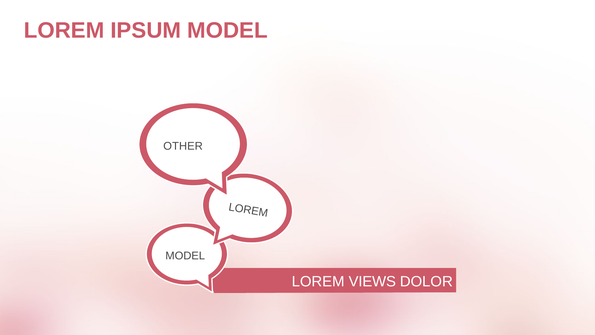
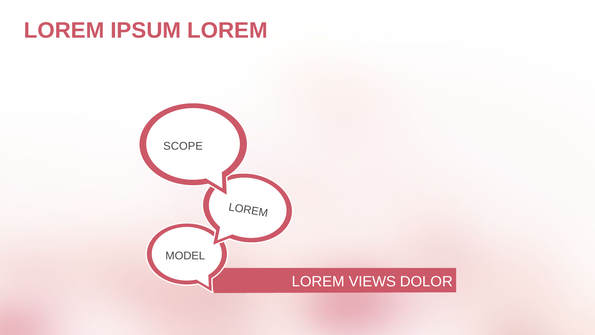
IPSUM MODEL: MODEL -> LOREM
OTHER: OTHER -> SCOPE
